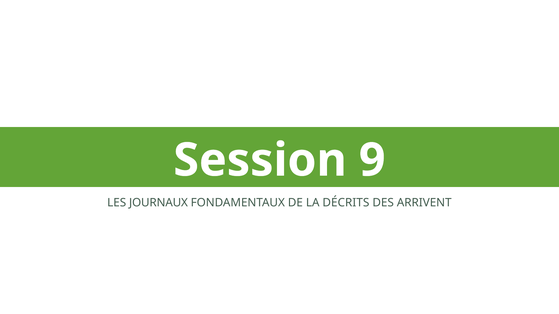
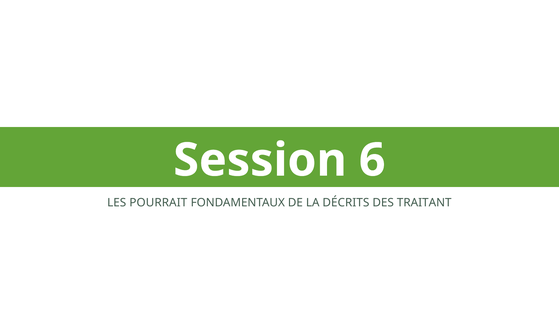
9: 9 -> 6
JOURNAUX: JOURNAUX -> POURRAIT
ARRIVENT: ARRIVENT -> TRAITANT
